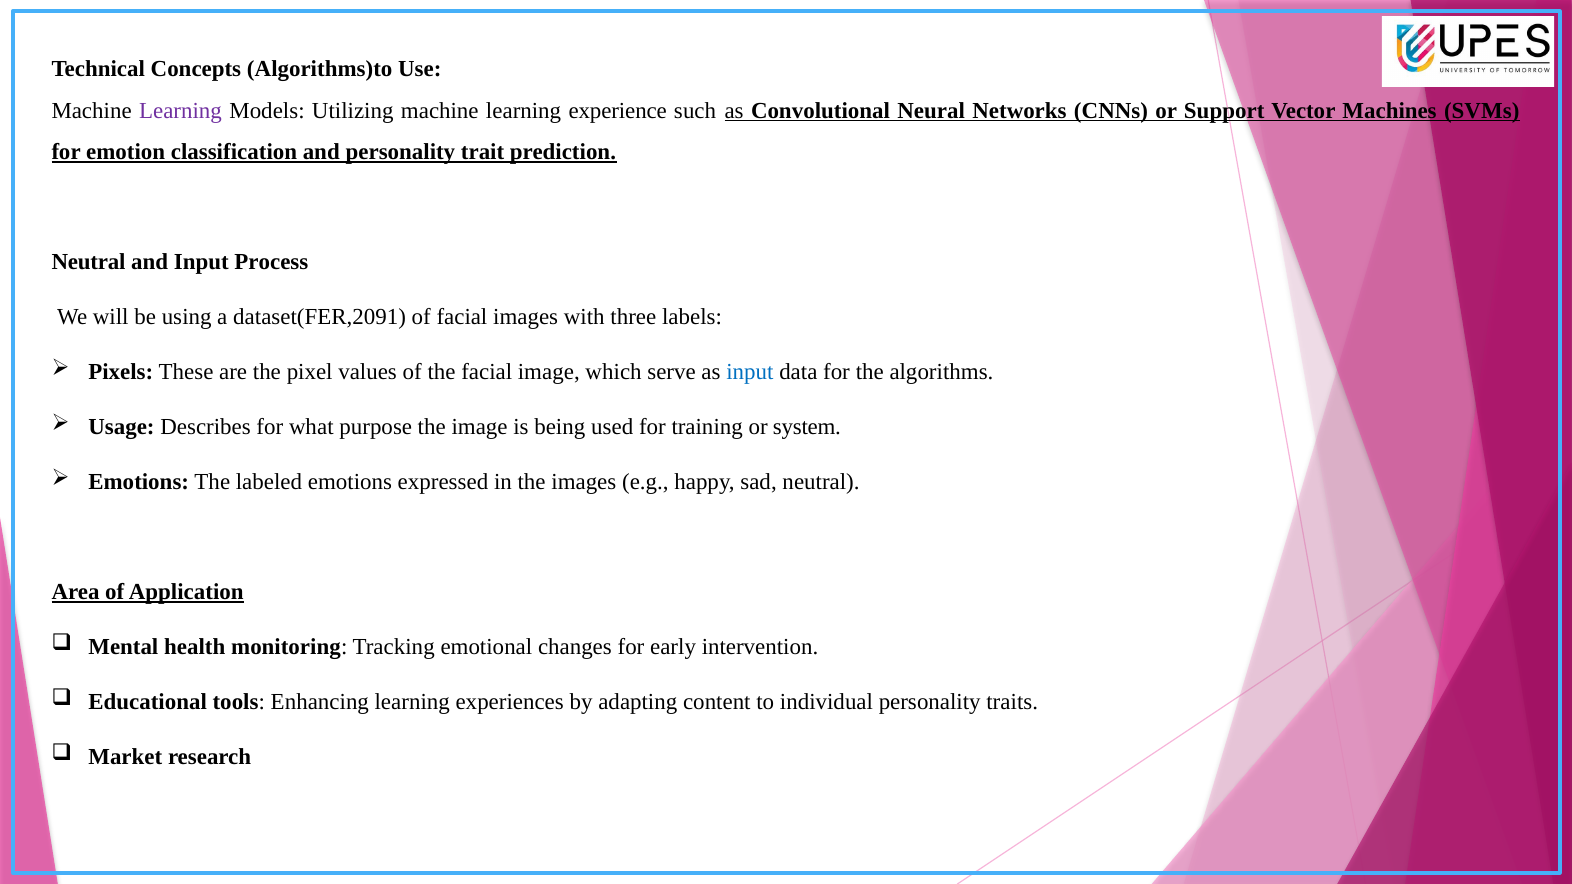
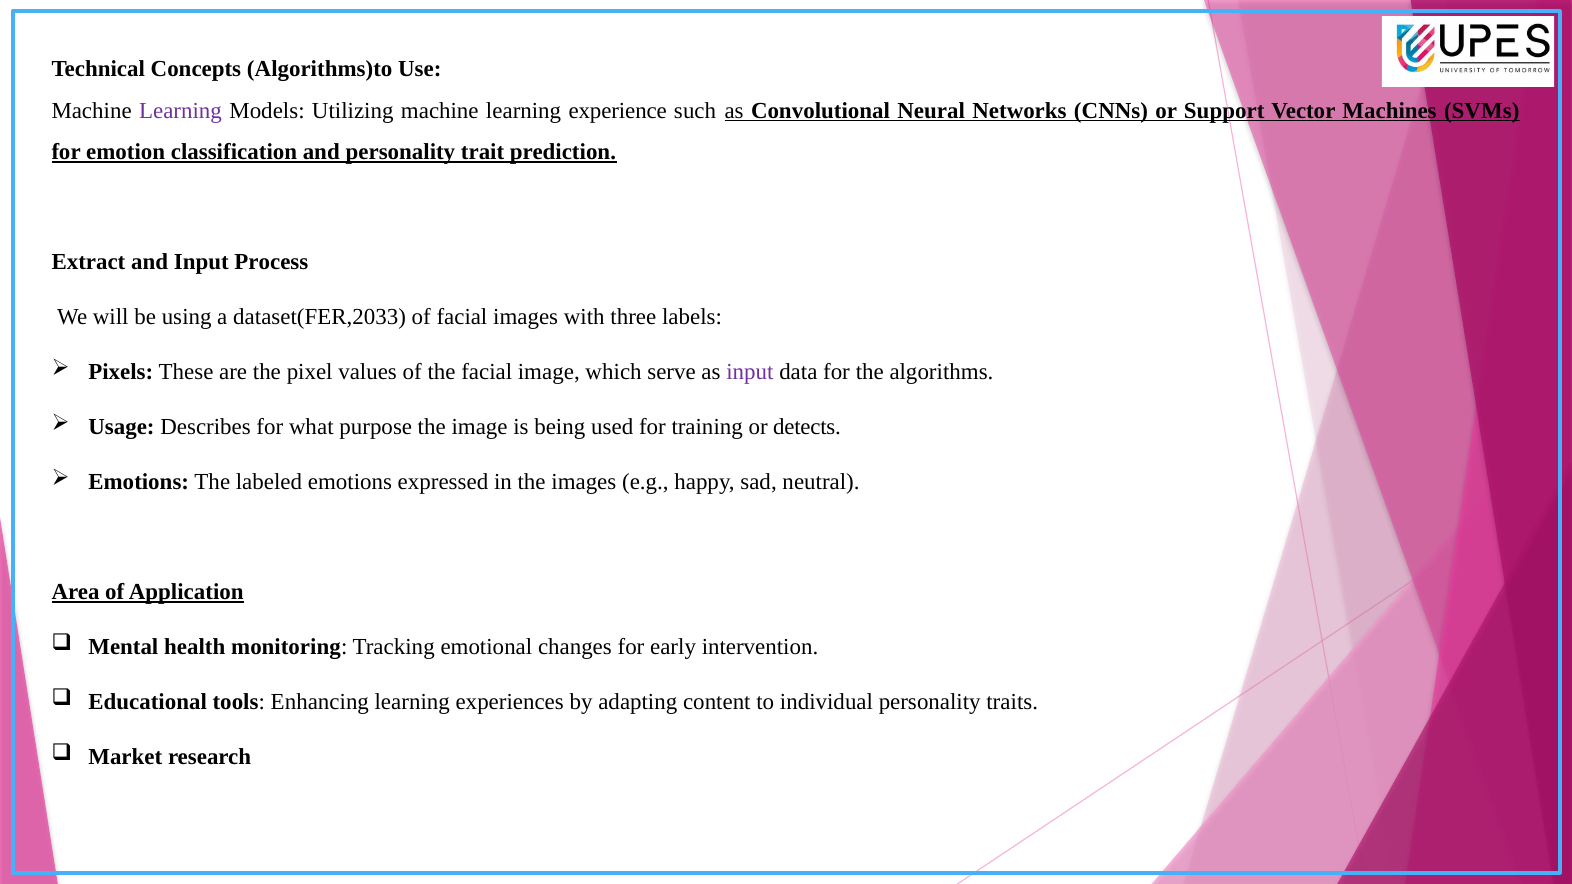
Neutral at (89, 262): Neutral -> Extract
dataset(FER,2091: dataset(FER,2091 -> dataset(FER,2033
input at (750, 372) colour: blue -> purple
system: system -> detects
